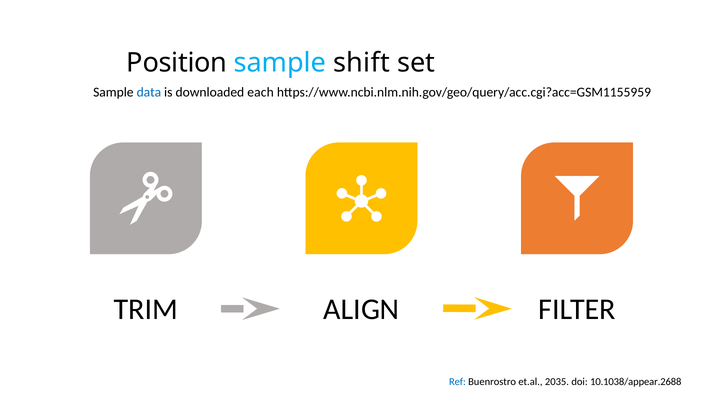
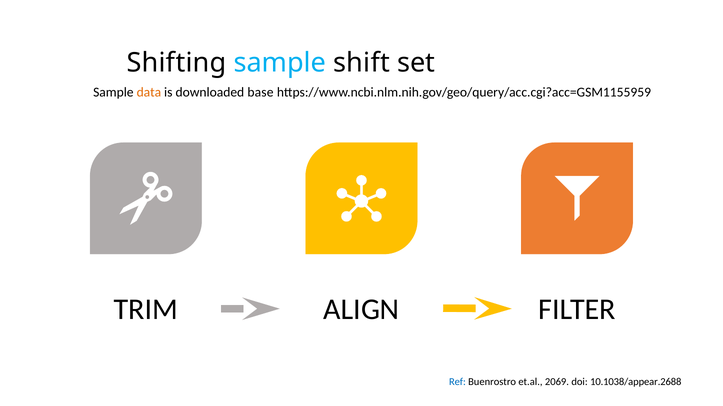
Position: Position -> Shifting
data colour: blue -> orange
each: each -> base
2035: 2035 -> 2069
